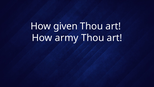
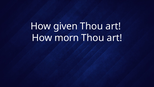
army: army -> morn
